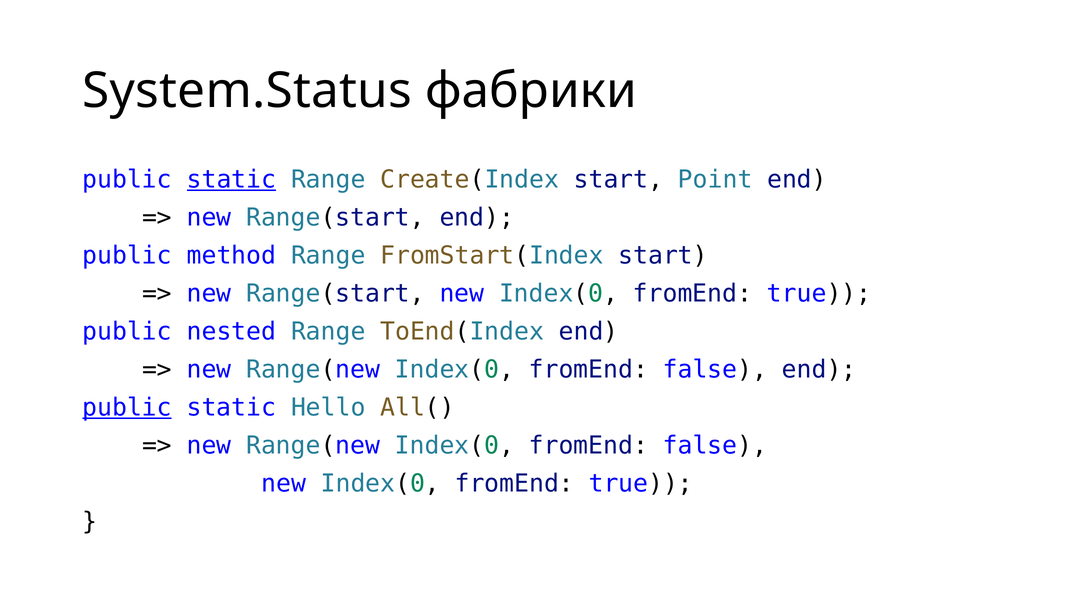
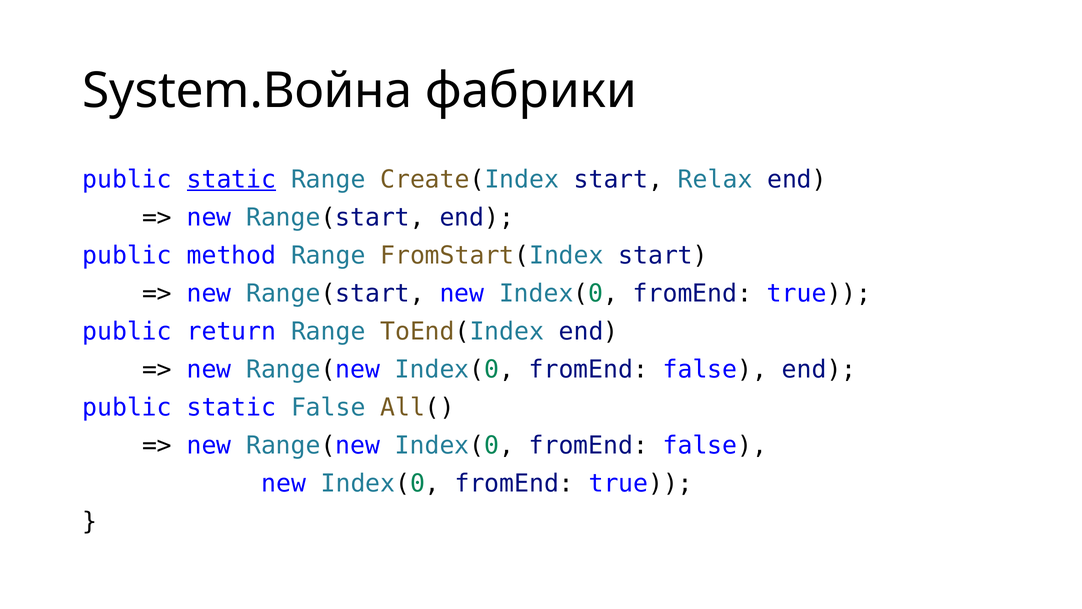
System.Status: System.Status -> System.Война
Point: Point -> Relax
nested: nested -> return
public at (127, 407) underline: present -> none
static Hello: Hello -> False
